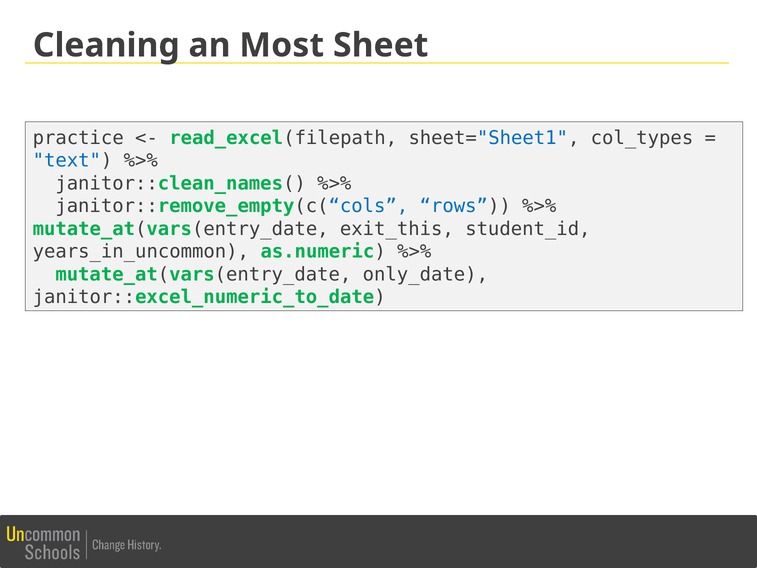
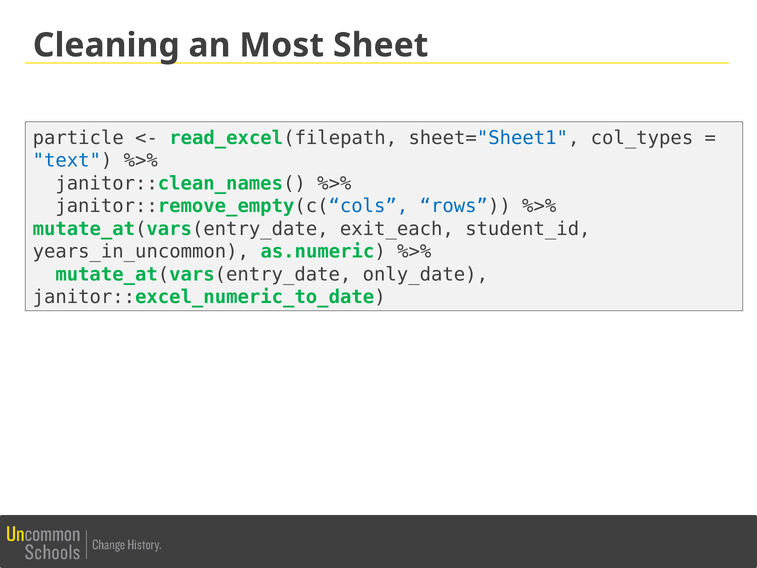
practice: practice -> particle
exit_this: exit_this -> exit_each
